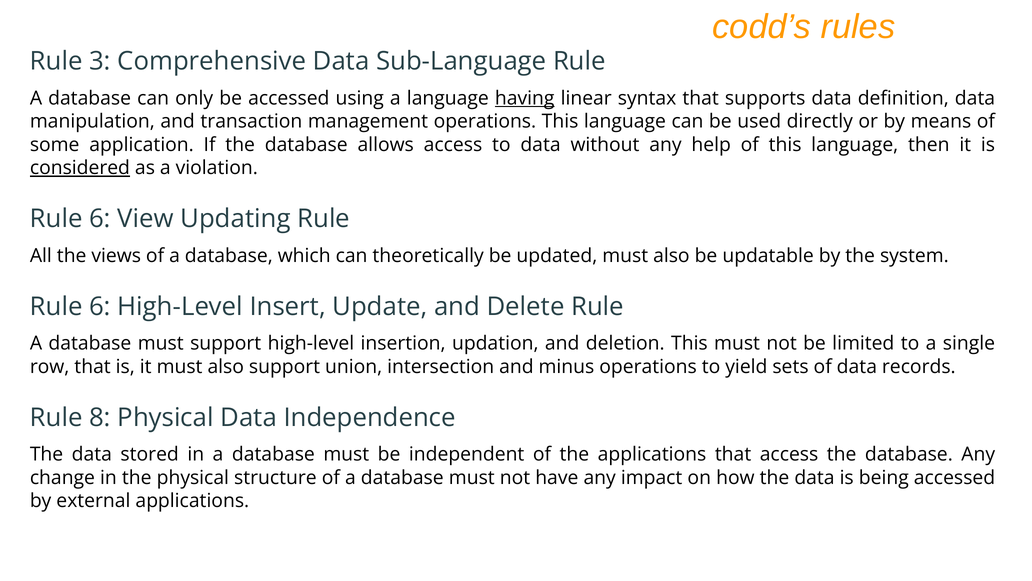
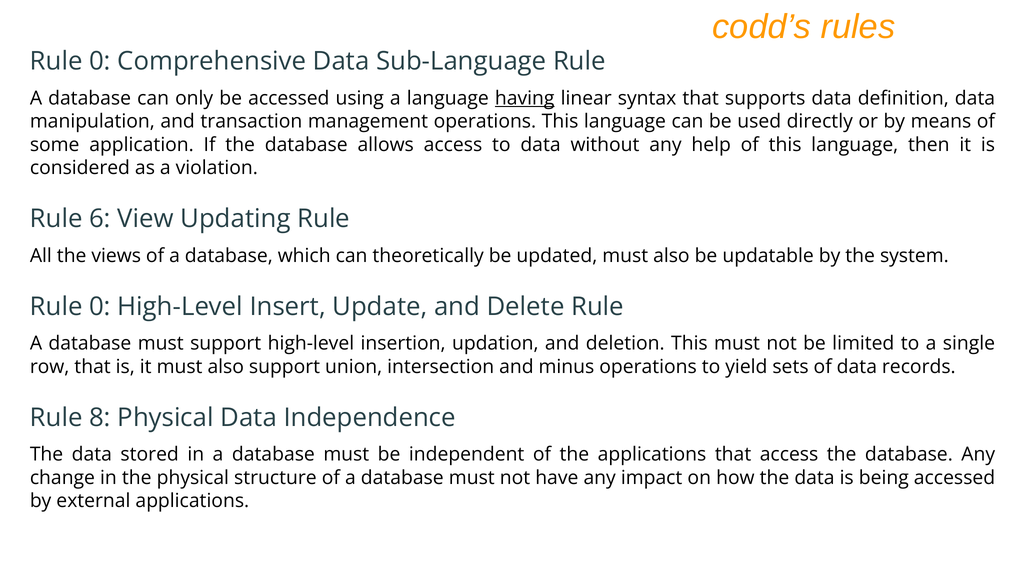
3 at (100, 61): 3 -> 0
considered underline: present -> none
6 at (100, 306): 6 -> 0
